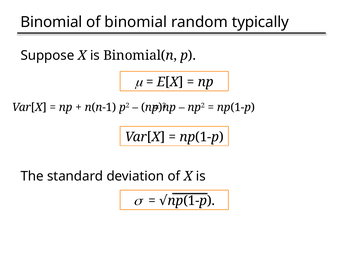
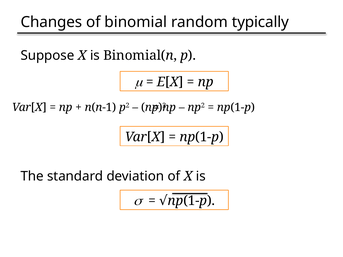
Binomial at (51, 22): Binomial -> Changes
